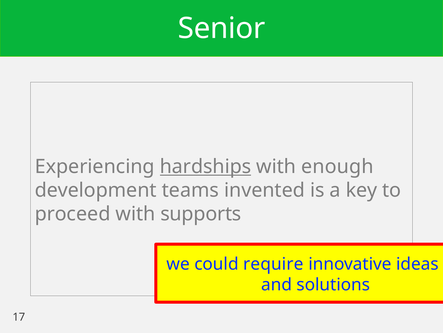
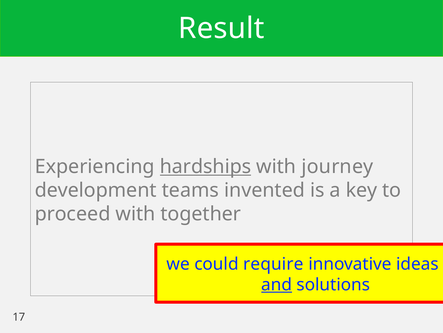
Senior: Senior -> Result
enough: enough -> journey
supports: supports -> together
and underline: none -> present
